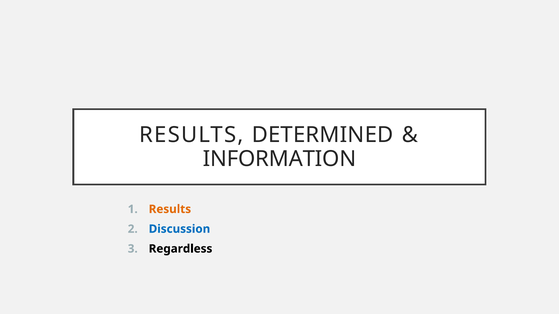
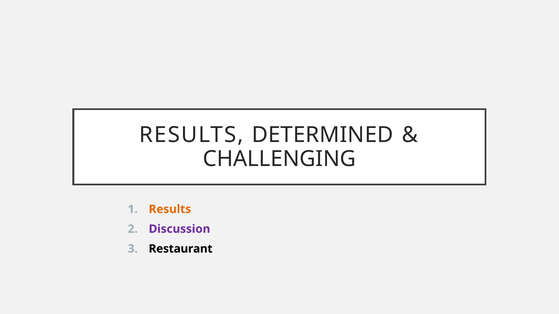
INFORMATION: INFORMATION -> CHALLENGING
Discussion colour: blue -> purple
Regardless: Regardless -> Restaurant
